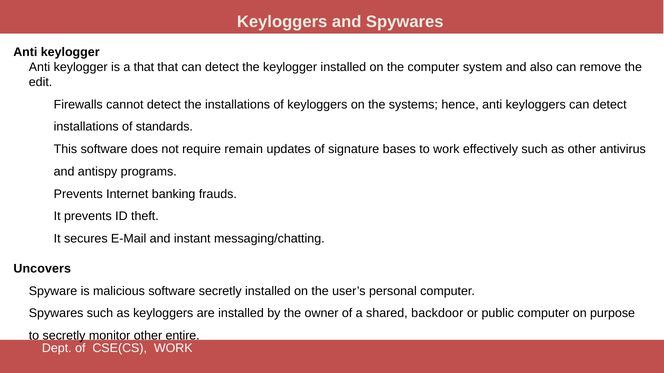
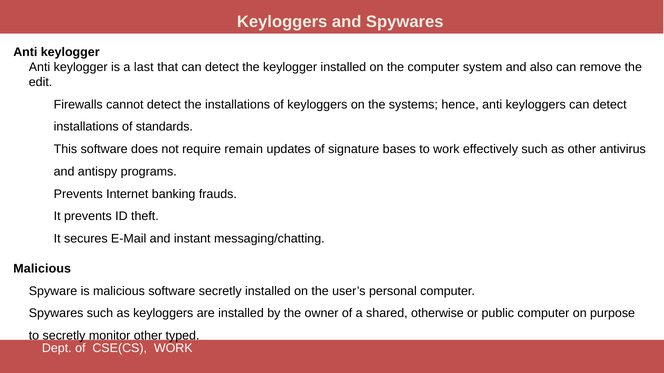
a that: that -> last
Uncovers at (42, 269): Uncovers -> Malicious
backdoor: backdoor -> otherwise
entire: entire -> typed
